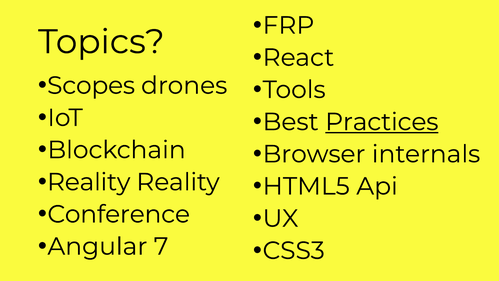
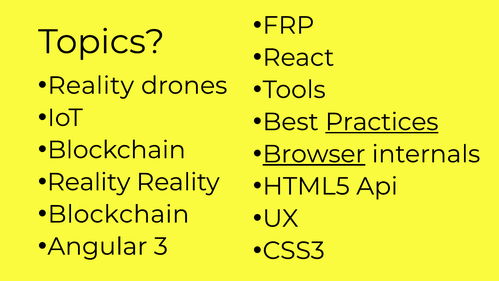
Scopes at (91, 85): Scopes -> Reality
Browser underline: none -> present
Conference at (119, 214): Conference -> Blockchain
7: 7 -> 3
